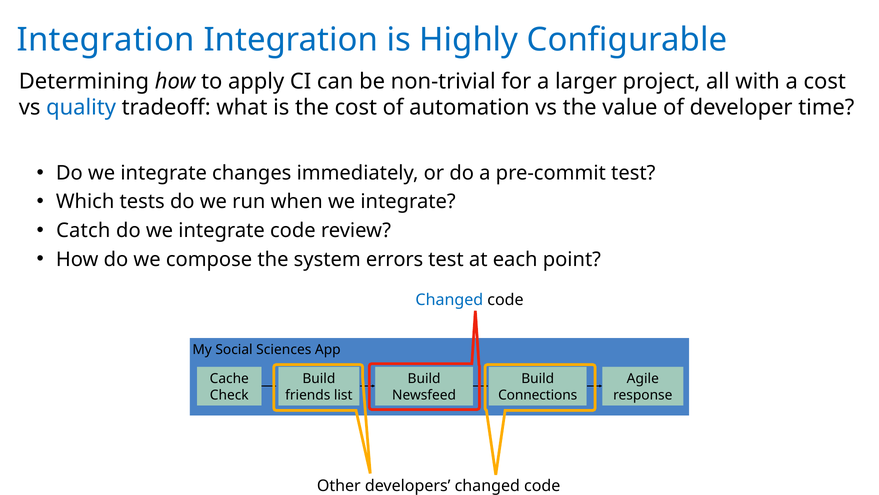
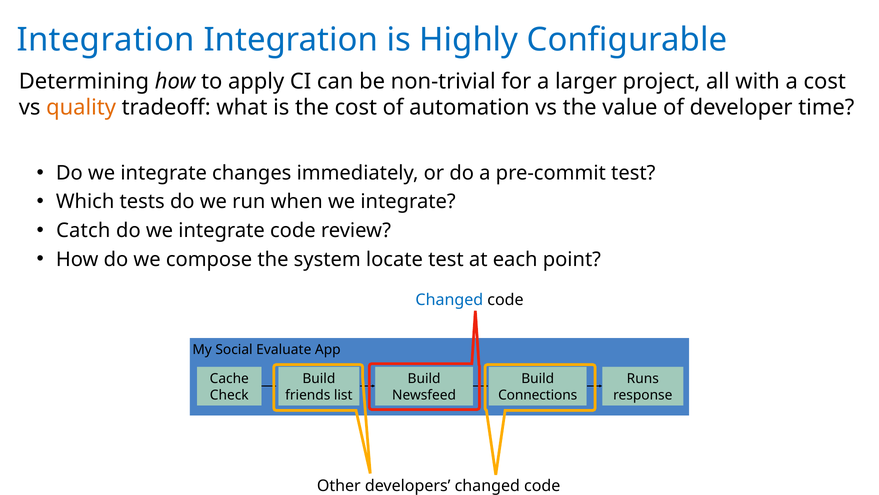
quality colour: blue -> orange
errors: errors -> locate
Sciences: Sciences -> Evaluate
Agile: Agile -> Runs
